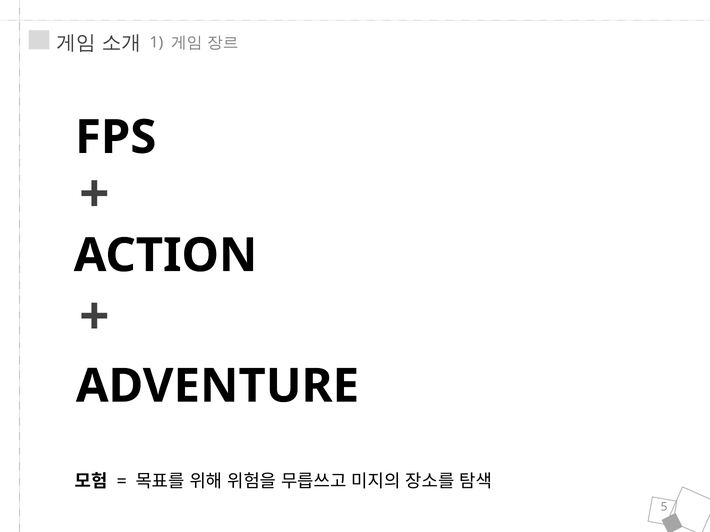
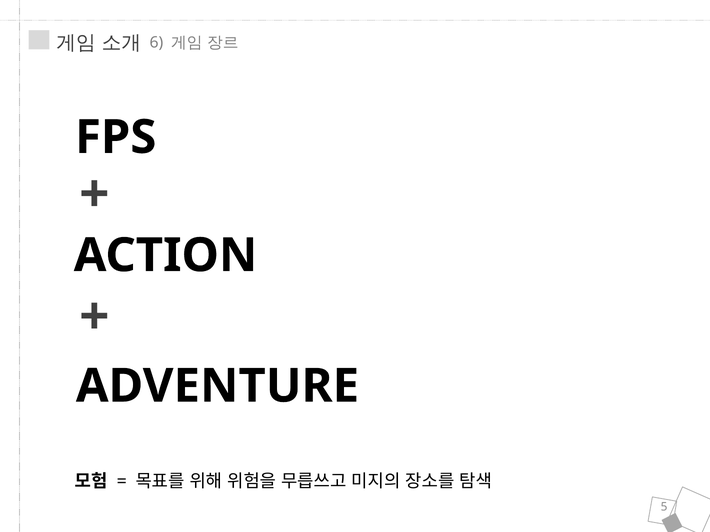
1: 1 -> 6
